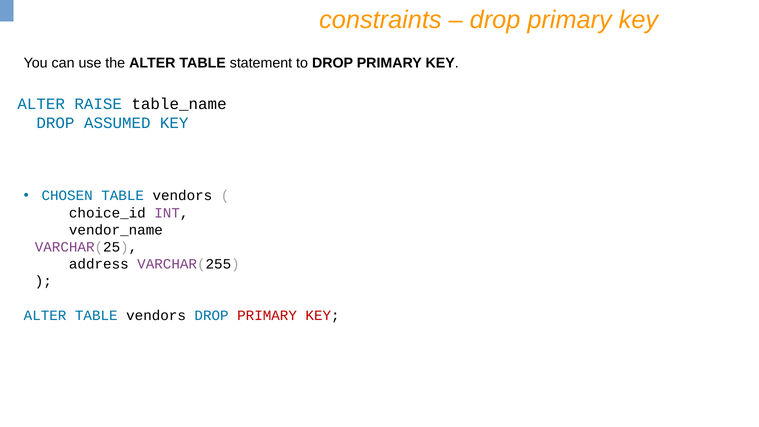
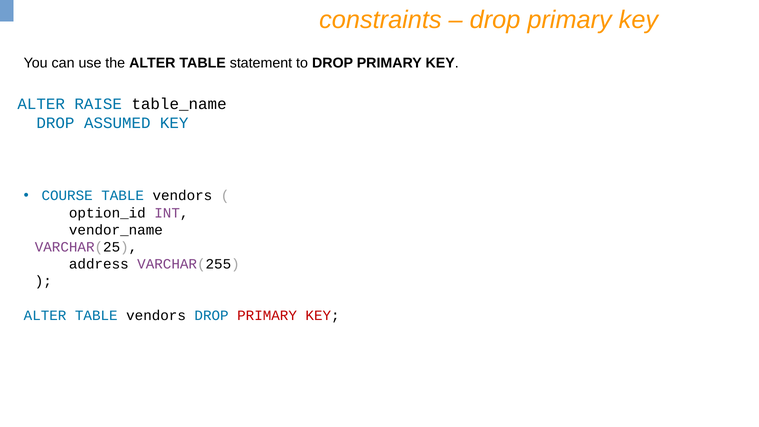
CHOSEN: CHOSEN -> COURSE
choice_id: choice_id -> option_id
